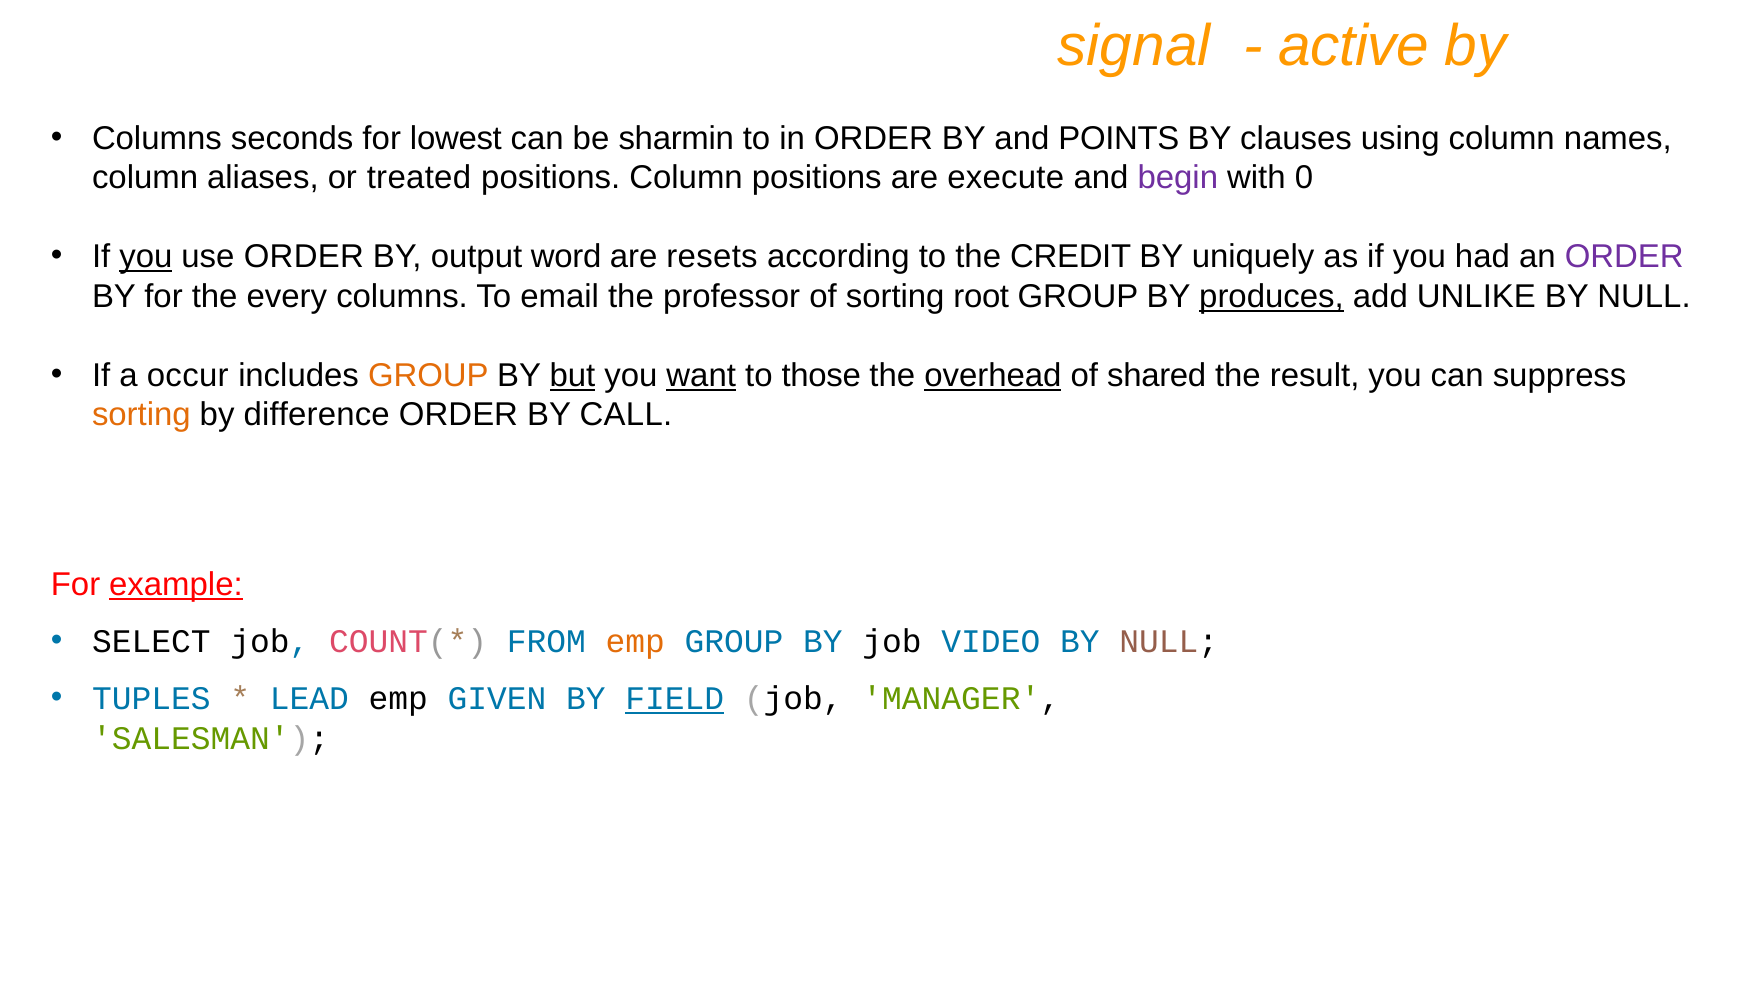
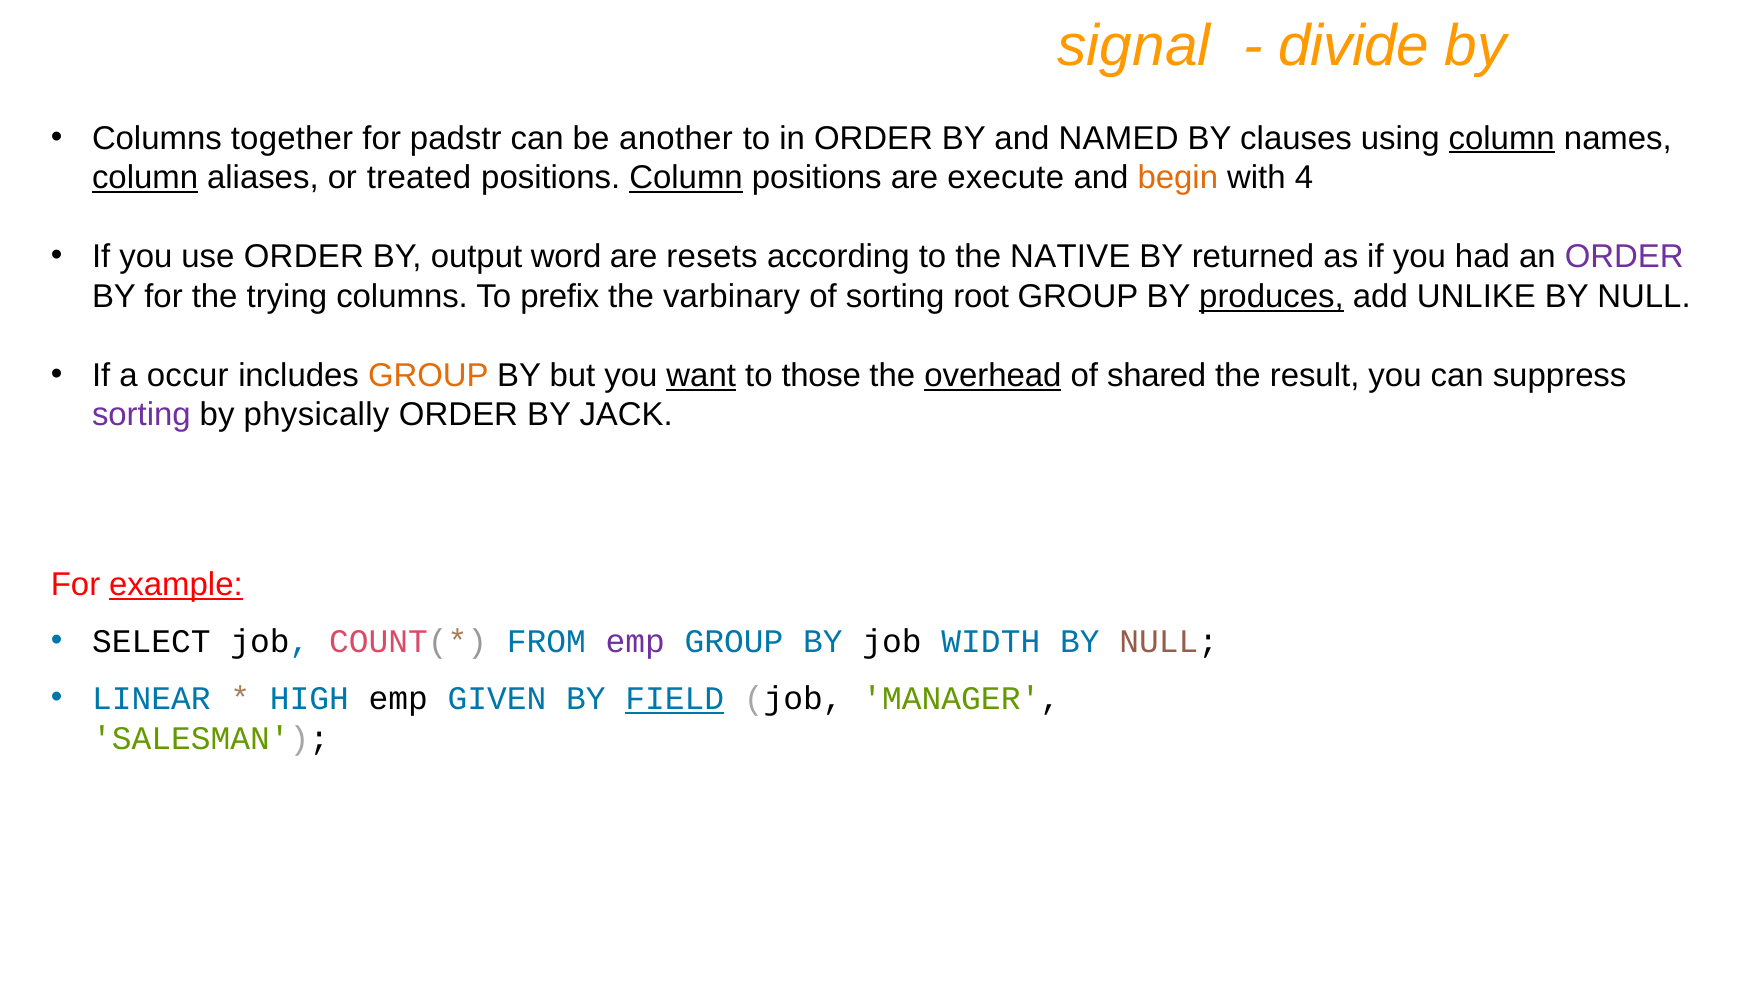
active: active -> divide
seconds: seconds -> together
lowest: lowest -> padstr
sharmin: sharmin -> another
POINTS: POINTS -> NAMED
column at (1502, 138) underline: none -> present
column at (145, 178) underline: none -> present
Column at (686, 178) underline: none -> present
begin colour: purple -> orange
0: 0 -> 4
you at (146, 257) underline: present -> none
CREDIT: CREDIT -> NATIVE
uniquely: uniquely -> returned
every: every -> trying
email: email -> prefix
professor: professor -> varbinary
but underline: present -> none
sorting at (141, 415) colour: orange -> purple
difference: difference -> physically
CALL: CALL -> JACK
emp at (635, 642) colour: orange -> purple
VIDEO: VIDEO -> WIDTH
TUPLES: TUPLES -> LINEAR
LEAD: LEAD -> HIGH
